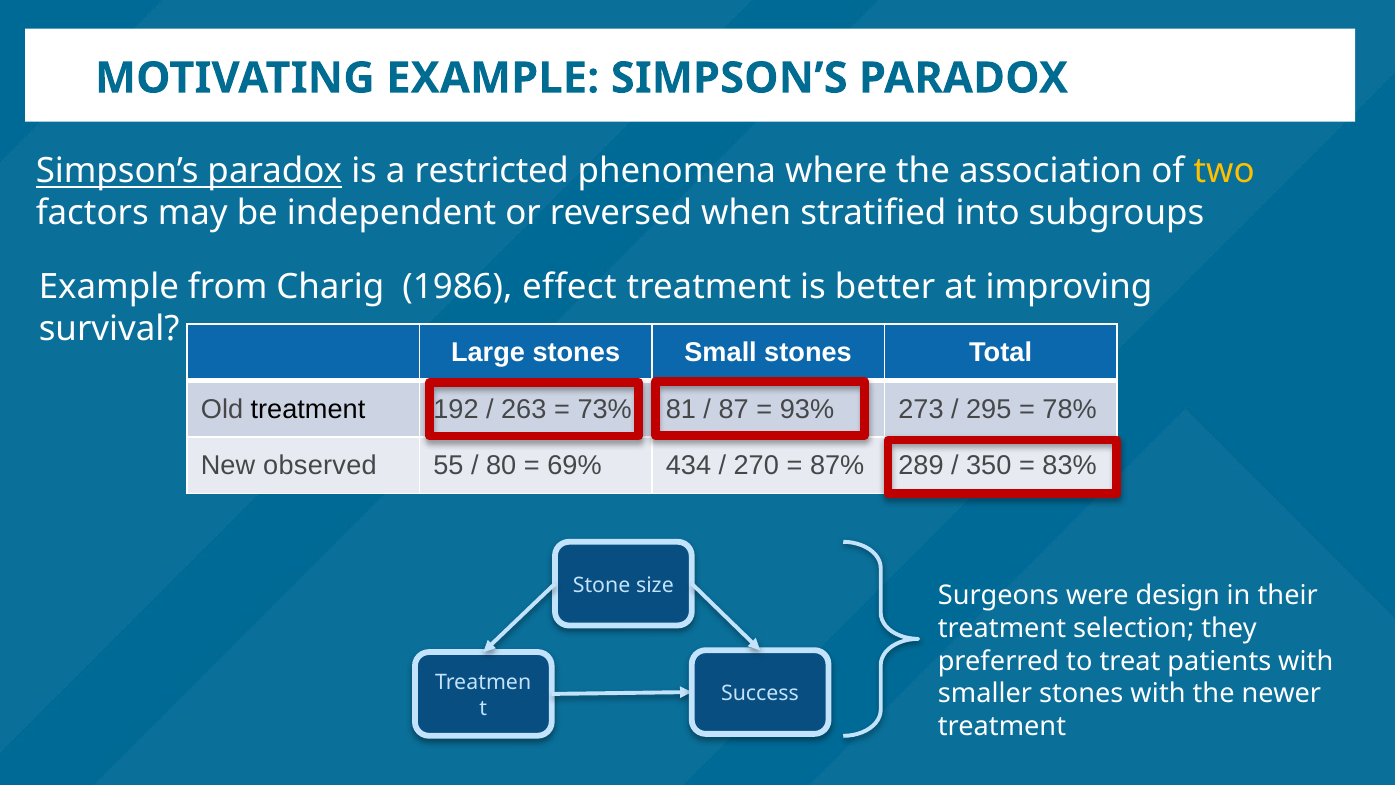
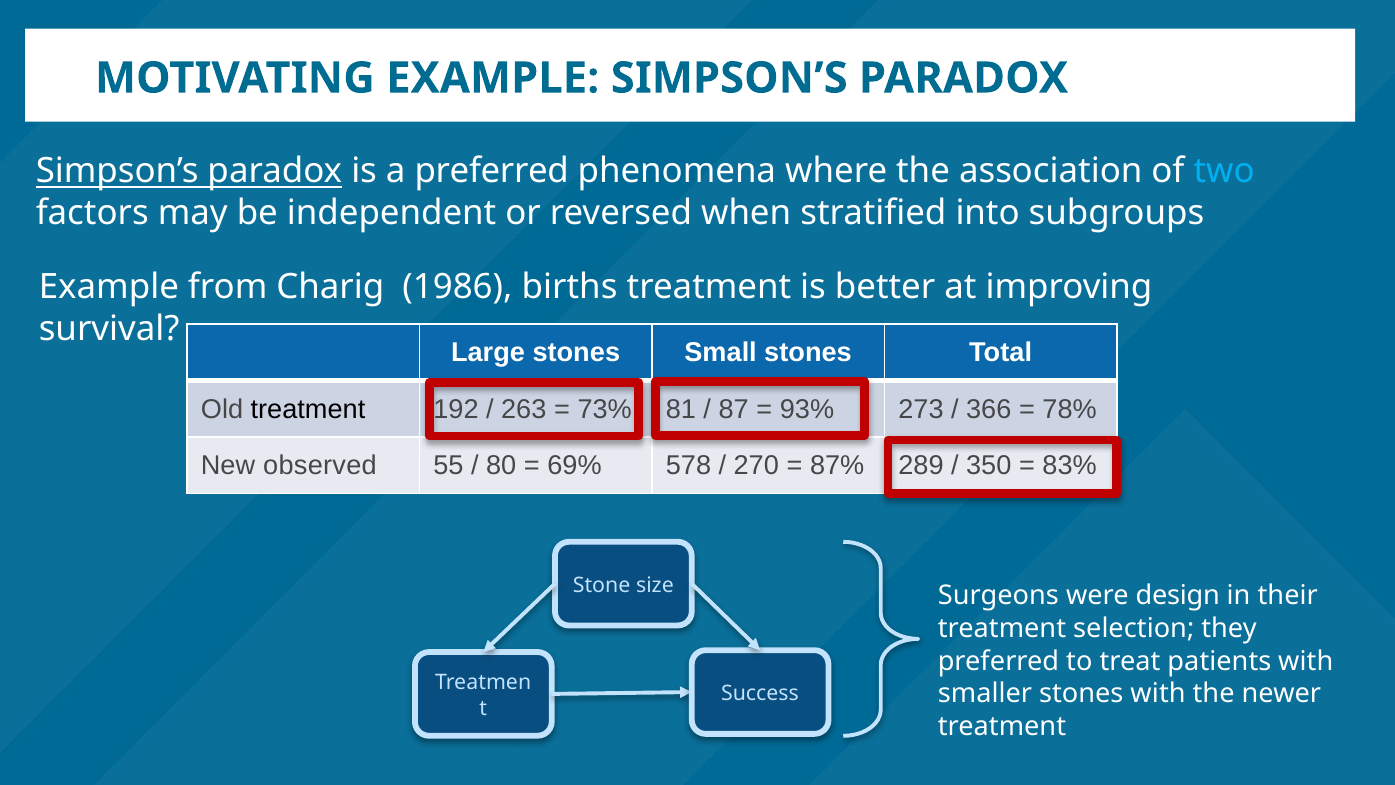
a restricted: restricted -> preferred
two colour: yellow -> light blue
effect: effect -> births
295: 295 -> 366
434: 434 -> 578
